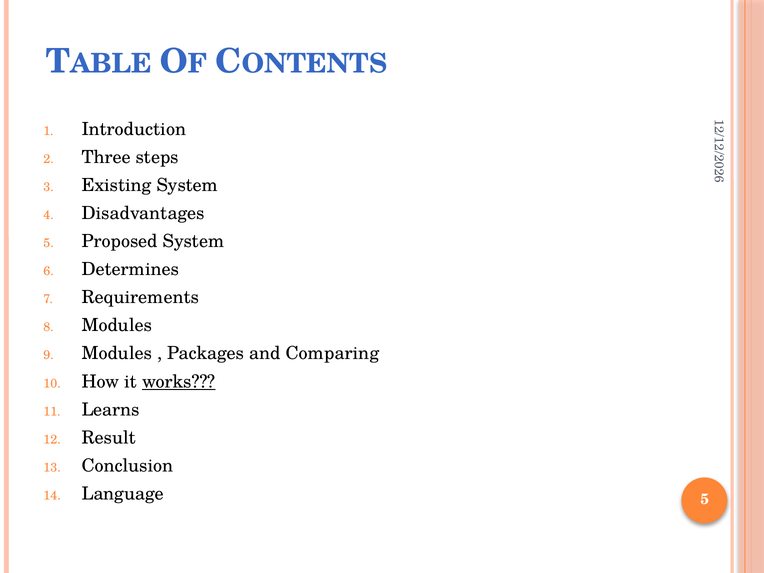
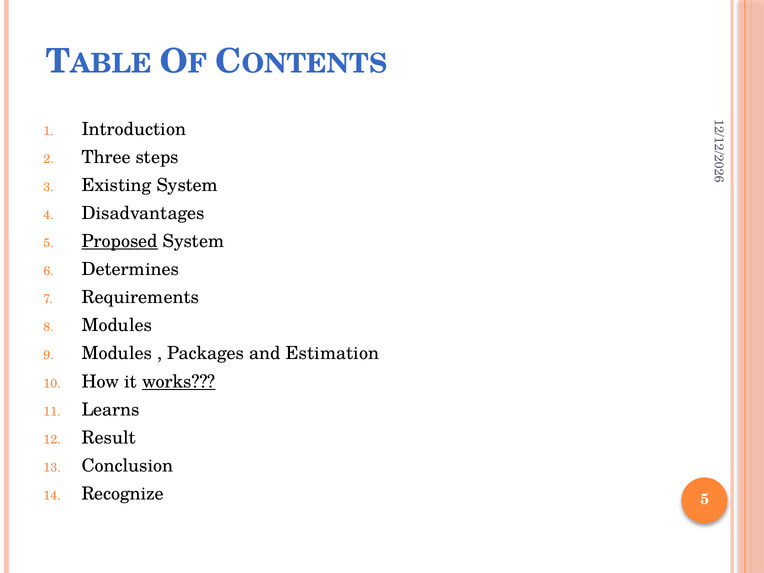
Proposed underline: none -> present
Comparing: Comparing -> Estimation
Language: Language -> Recognize
